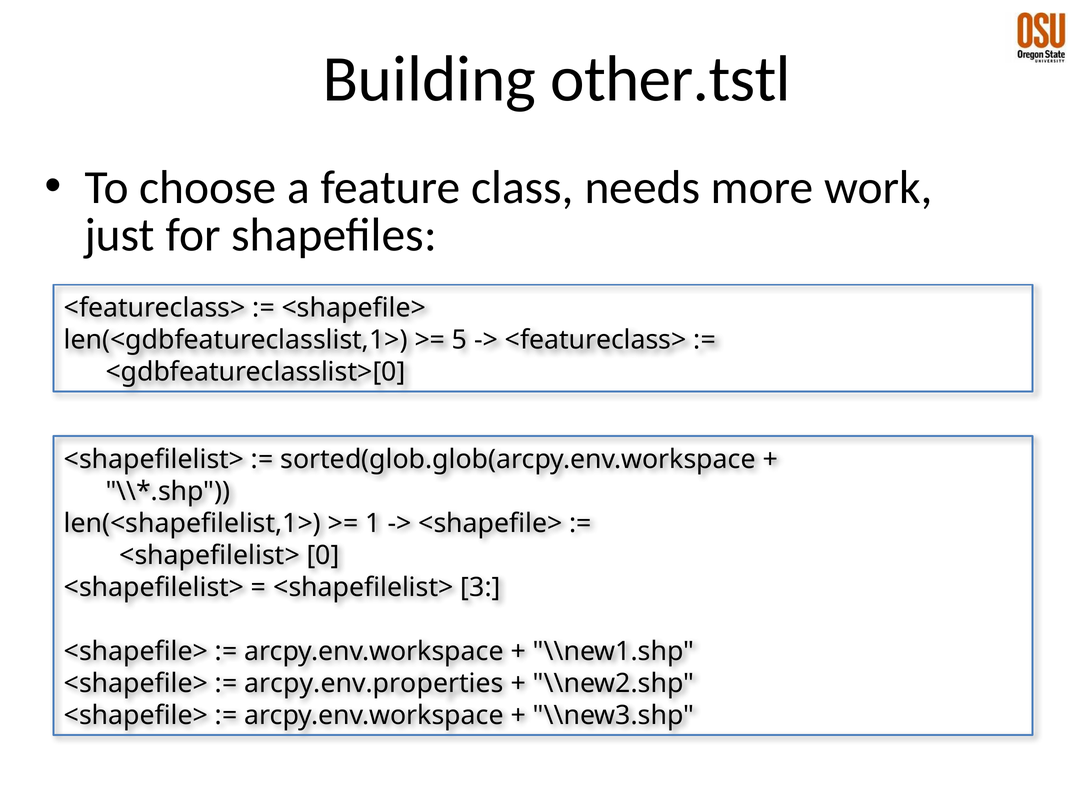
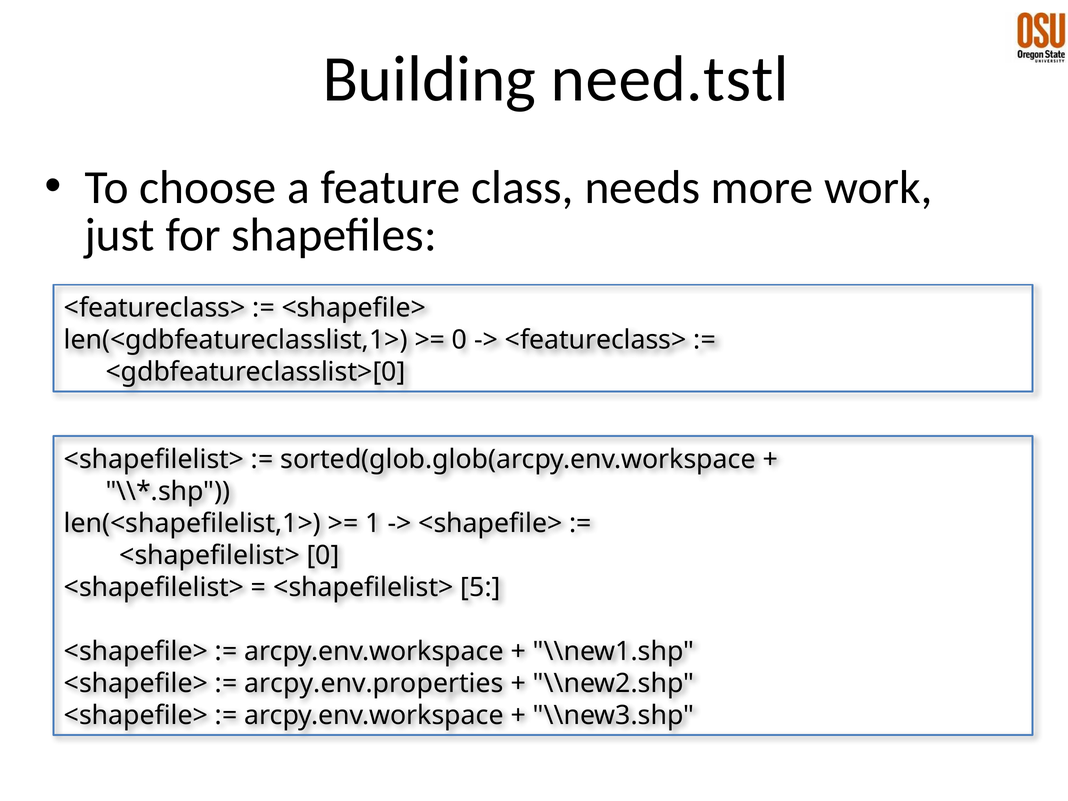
other.tstl: other.tstl -> need.tstl
5 at (460, 340): 5 -> 0
3: 3 -> 5
